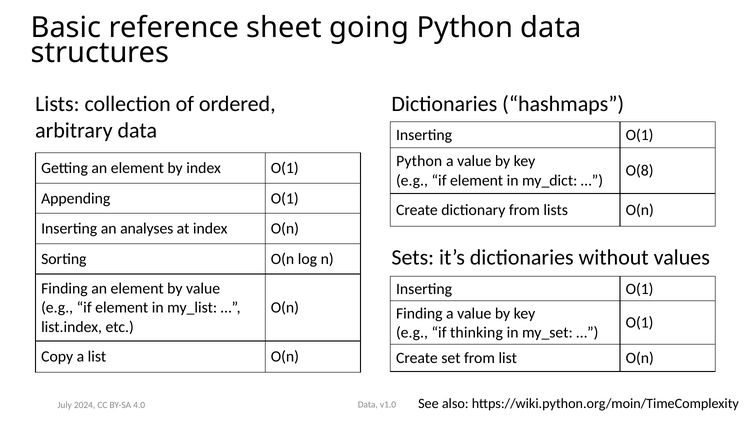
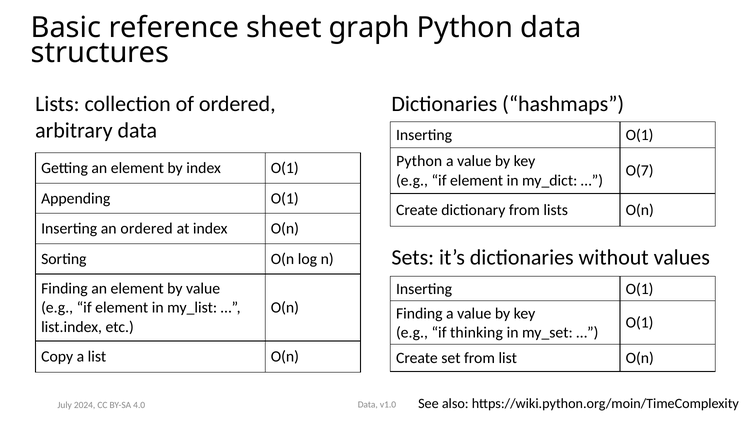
going: going -> graph
O(8: O(8 -> O(7
an analyses: analyses -> ordered
